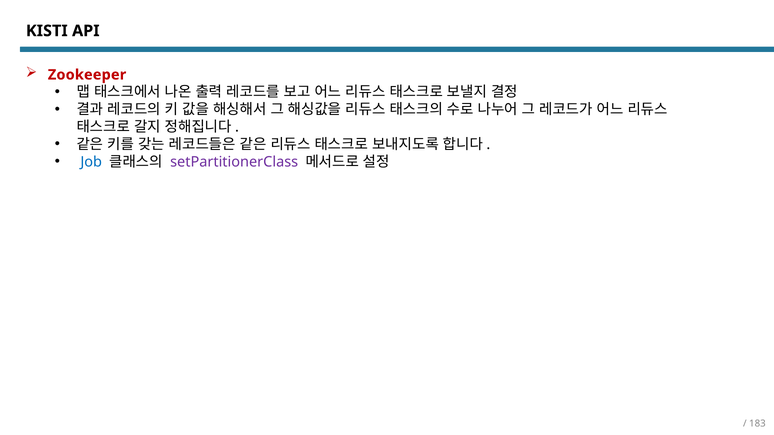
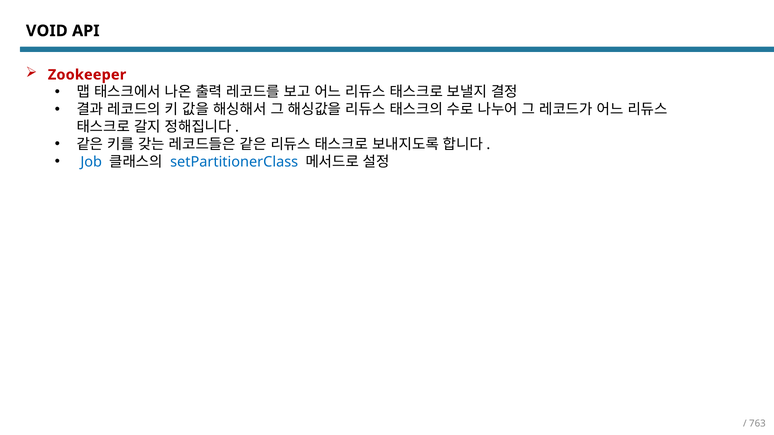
KISTI: KISTI -> VOID
setPartitionerClass colour: purple -> blue
183: 183 -> 763
